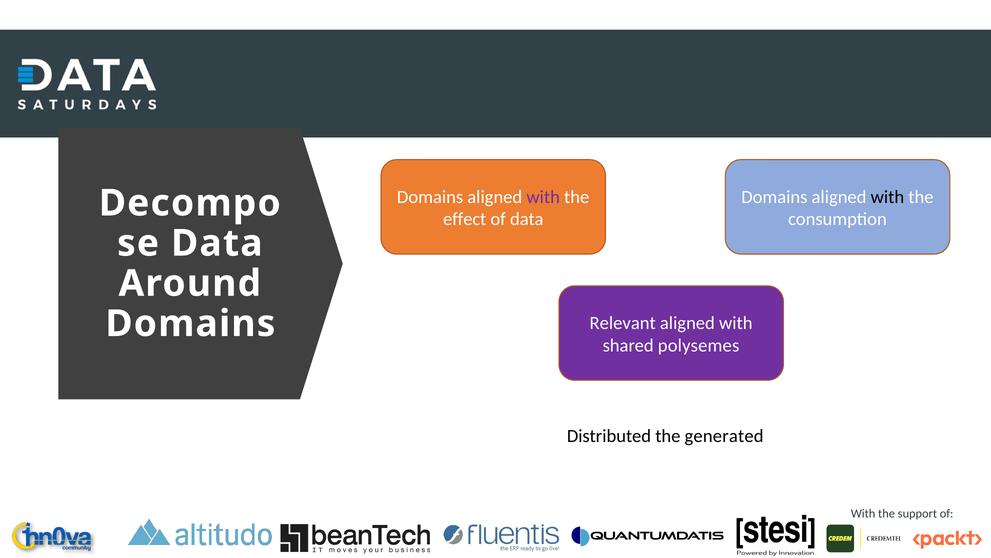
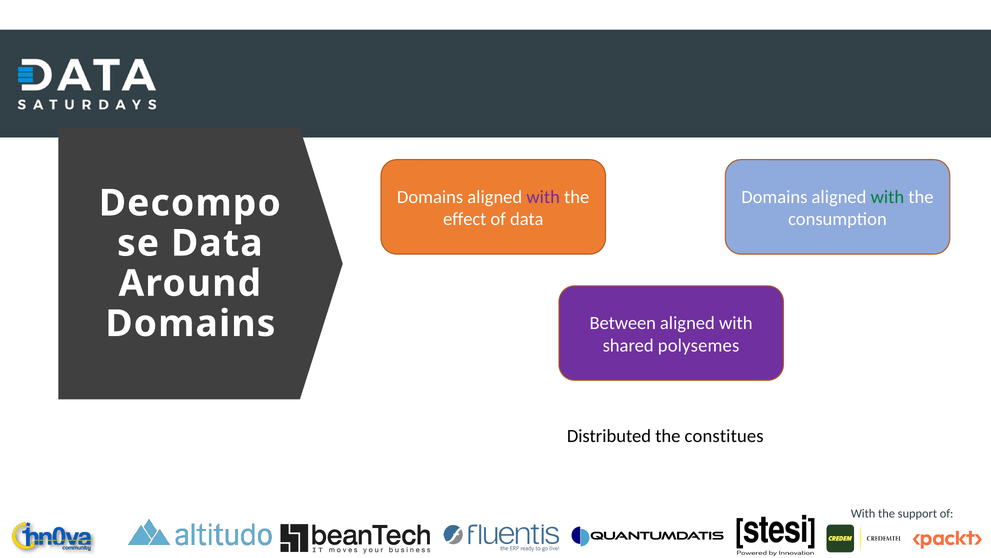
with at (887, 197) colour: black -> green
Relevant: Relevant -> Between
generated: generated -> constitues
